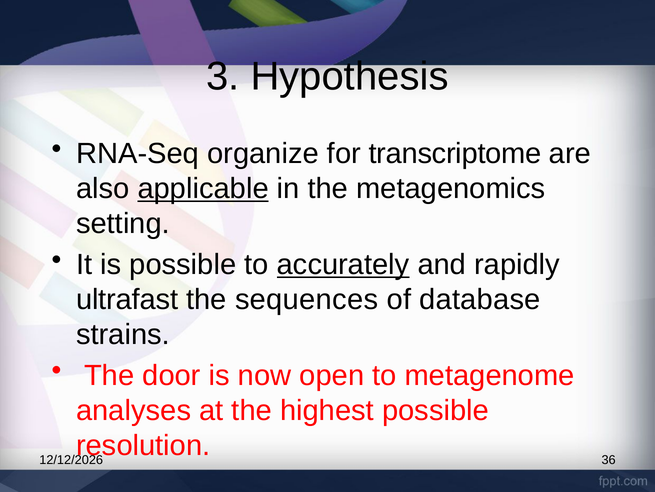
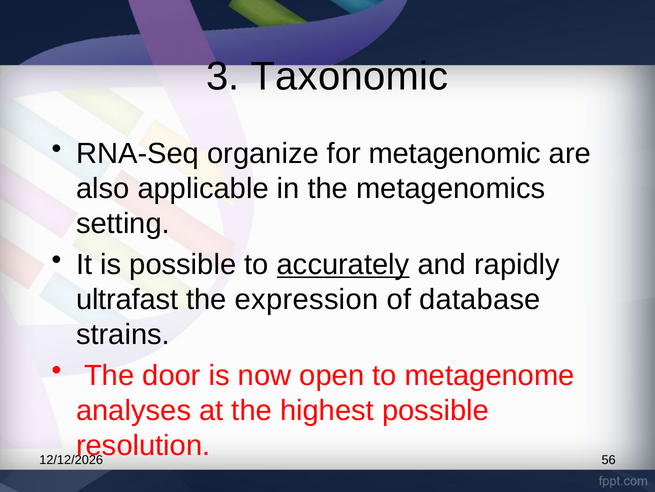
Hypothesis: Hypothesis -> Taxonomic
transcriptome: transcriptome -> metagenomic
applicable underline: present -> none
sequences: sequences -> expression
36: 36 -> 56
